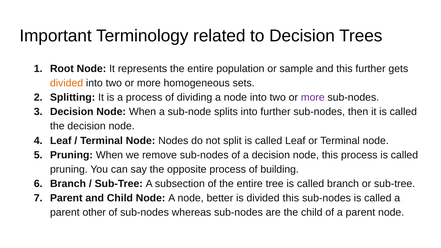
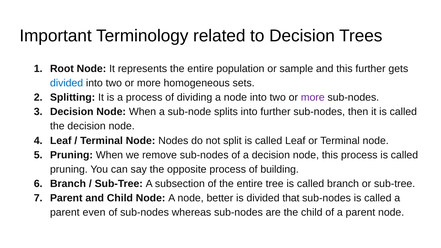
divided at (67, 83) colour: orange -> blue
divided this: this -> that
other: other -> even
